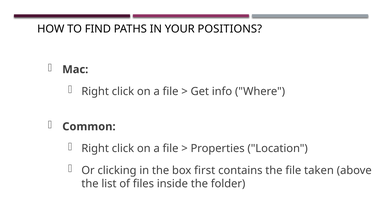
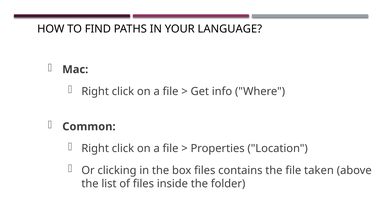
POSITIONS: POSITIONS -> LANGUAGE
box first: first -> files
